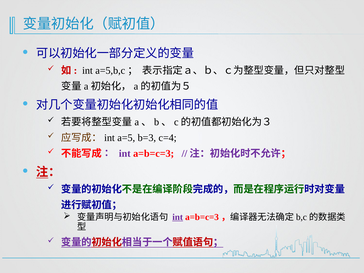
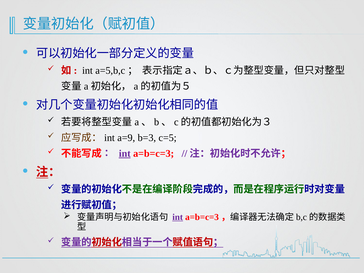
a=5: a=5 -> a=9
c=4: c=4 -> c=5
int at (125, 154) underline: none -> present
